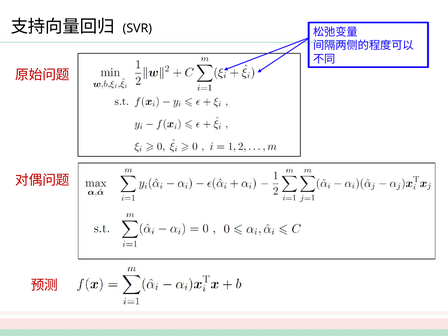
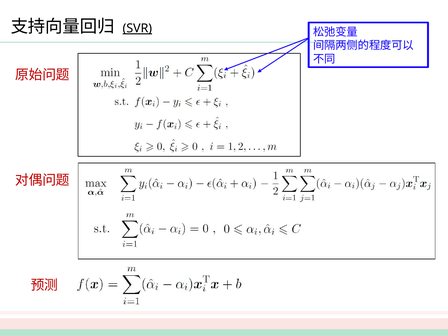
SVR underline: none -> present
